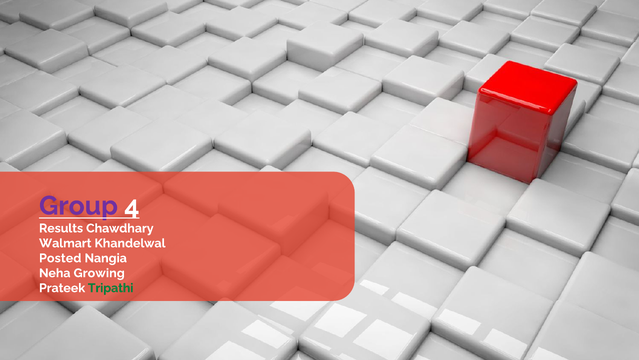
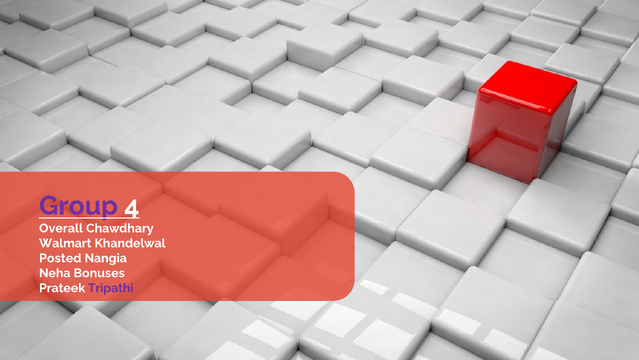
Results: Results -> Overall
Growing: Growing -> Bonuses
Tripathi colour: green -> purple
